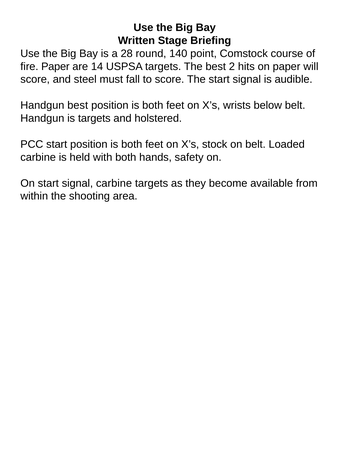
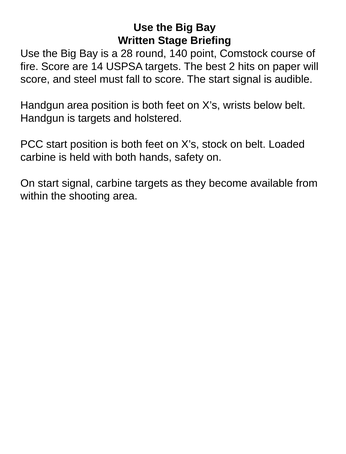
fire Paper: Paper -> Score
Handgun best: best -> area
